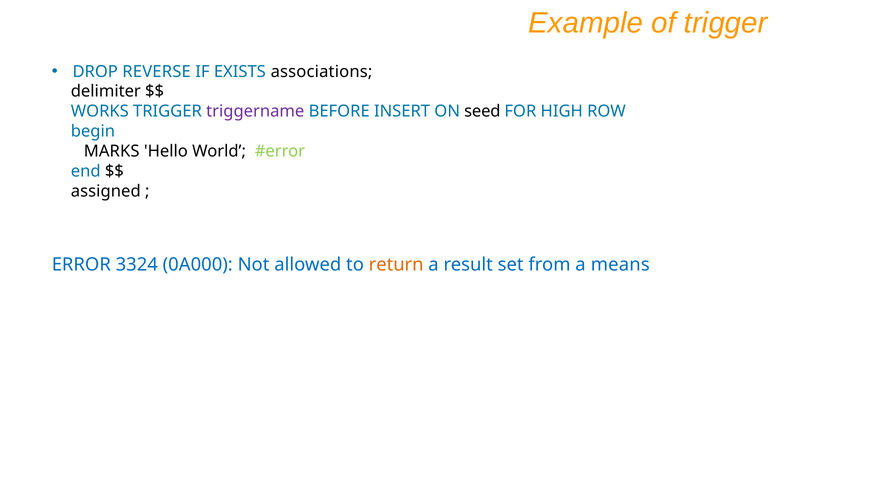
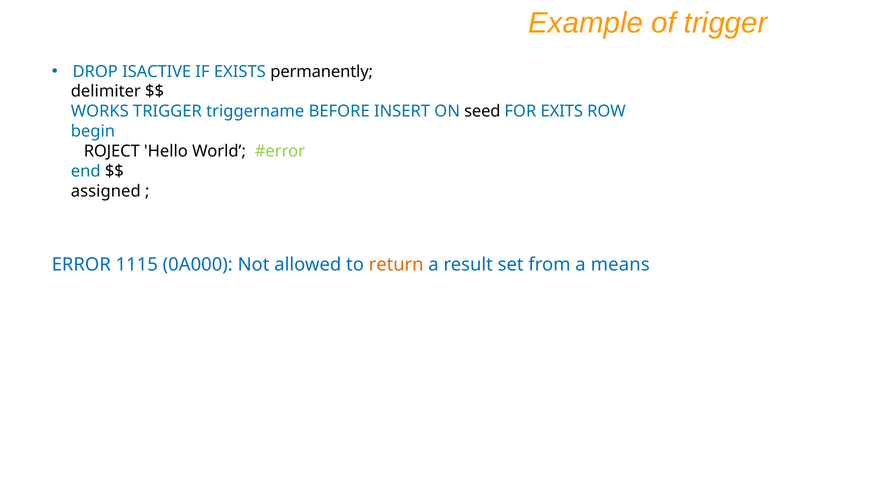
REVERSE: REVERSE -> ISACTIVE
associations: associations -> permanently
triggername colour: purple -> blue
HIGH: HIGH -> EXITS
MARKS: MARKS -> ROJECT
3324: 3324 -> 1115
